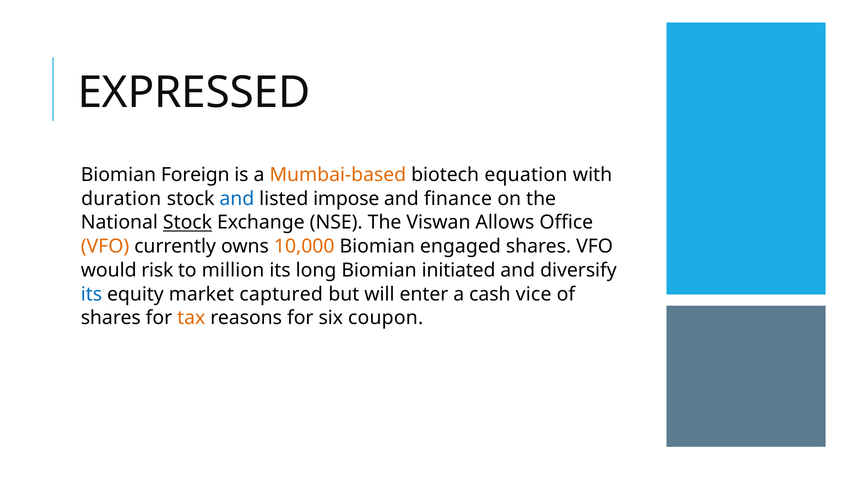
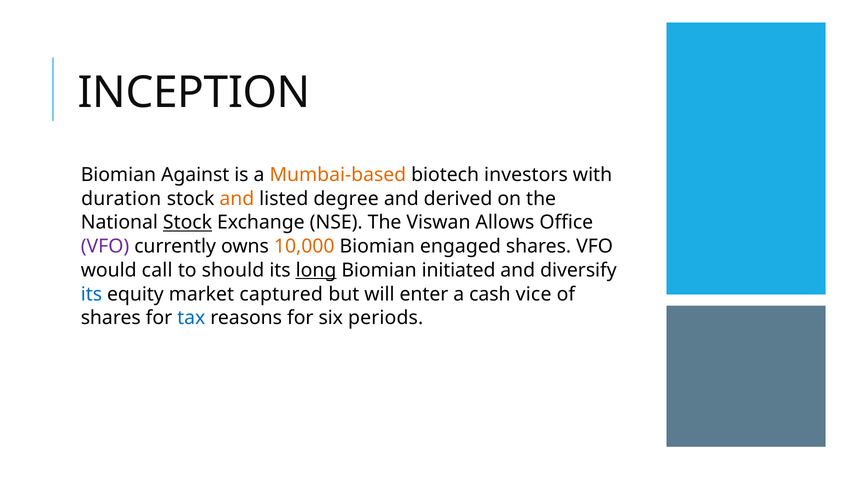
EXPRESSED: EXPRESSED -> INCEPTION
Foreign: Foreign -> Against
equation: equation -> investors
and at (237, 199) colour: blue -> orange
impose: impose -> degree
finance: finance -> derived
VFO at (105, 246) colour: orange -> purple
risk: risk -> call
million: million -> should
long underline: none -> present
tax colour: orange -> blue
coupon: coupon -> periods
